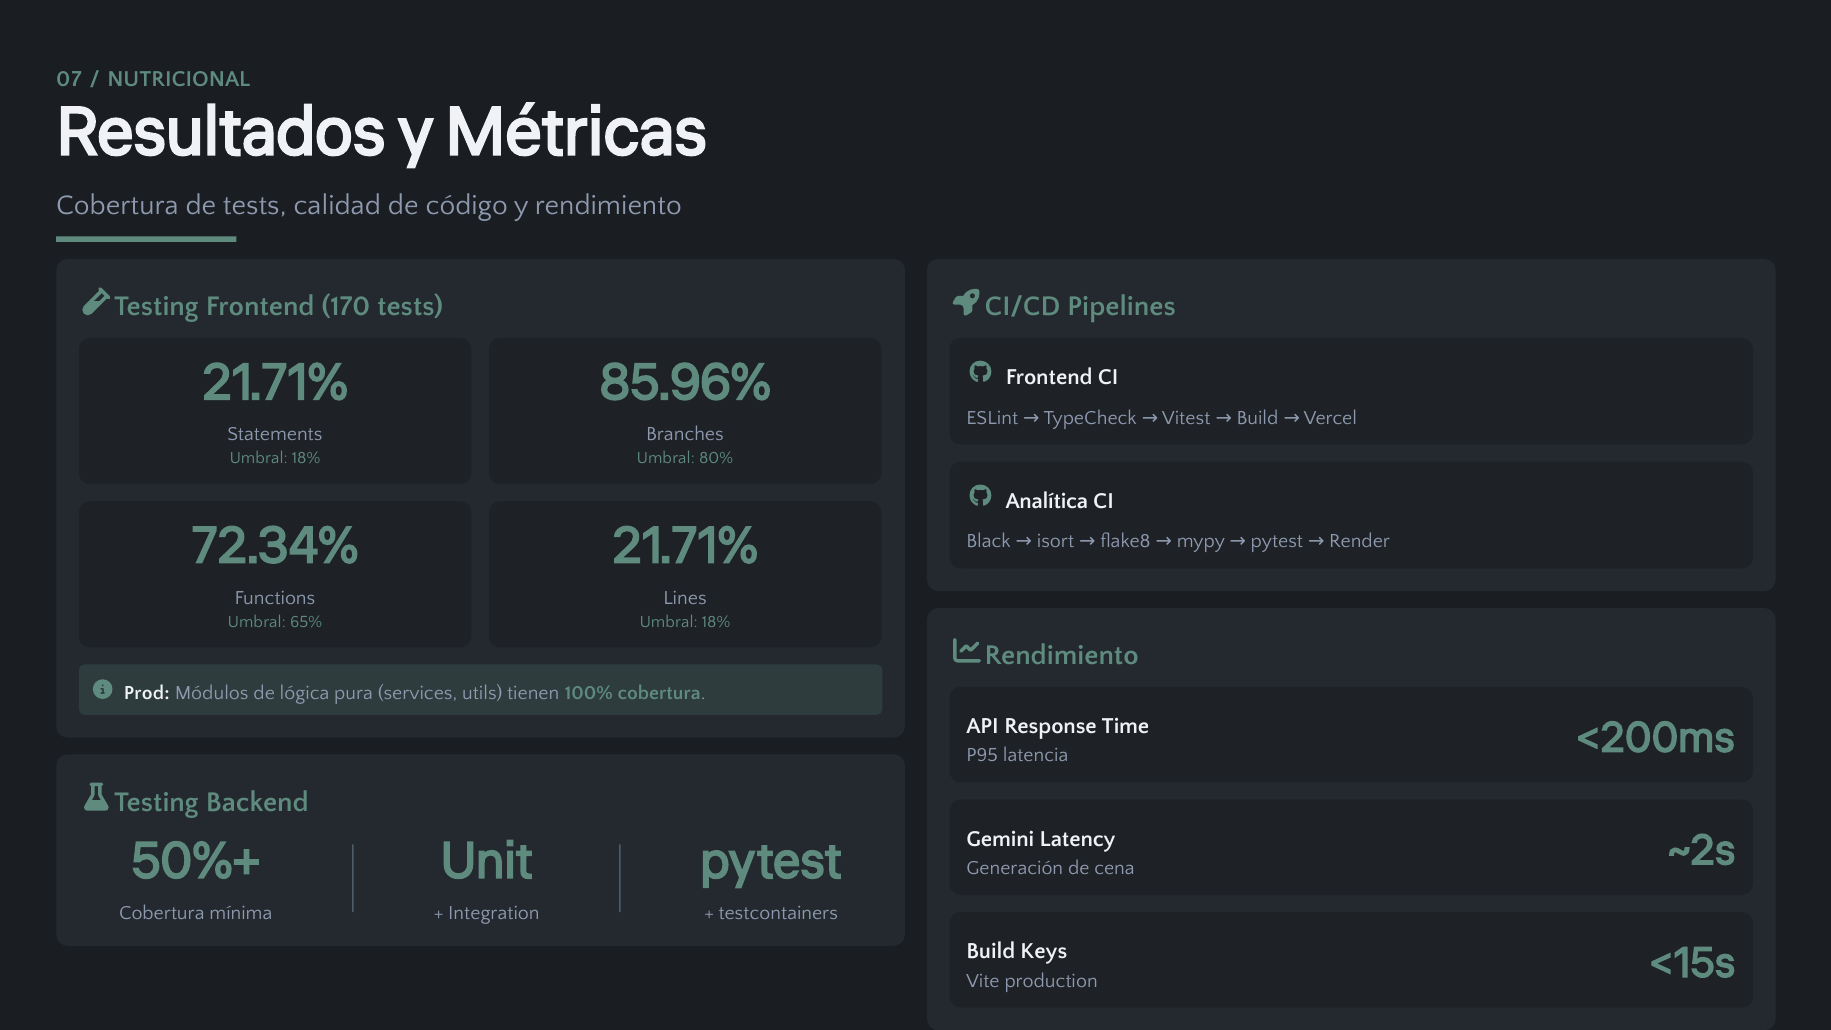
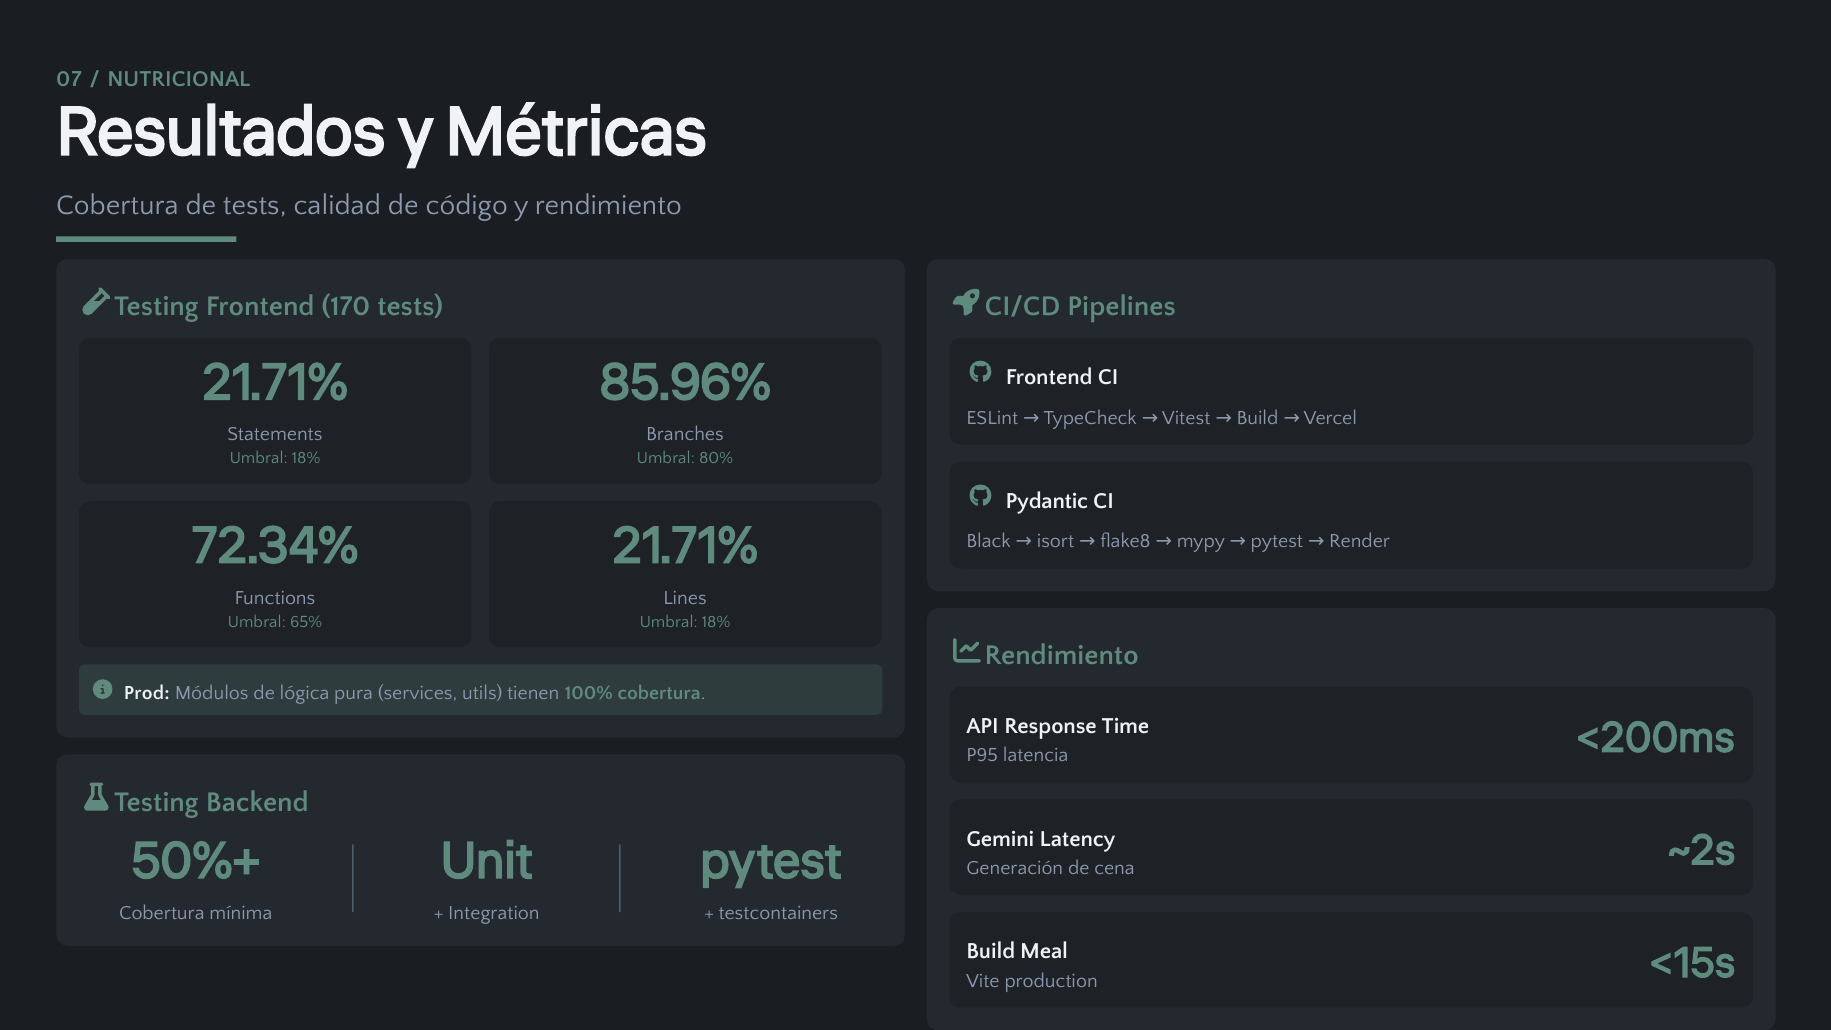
Analítica: Analítica -> Pydantic
Keys: Keys -> Meal
